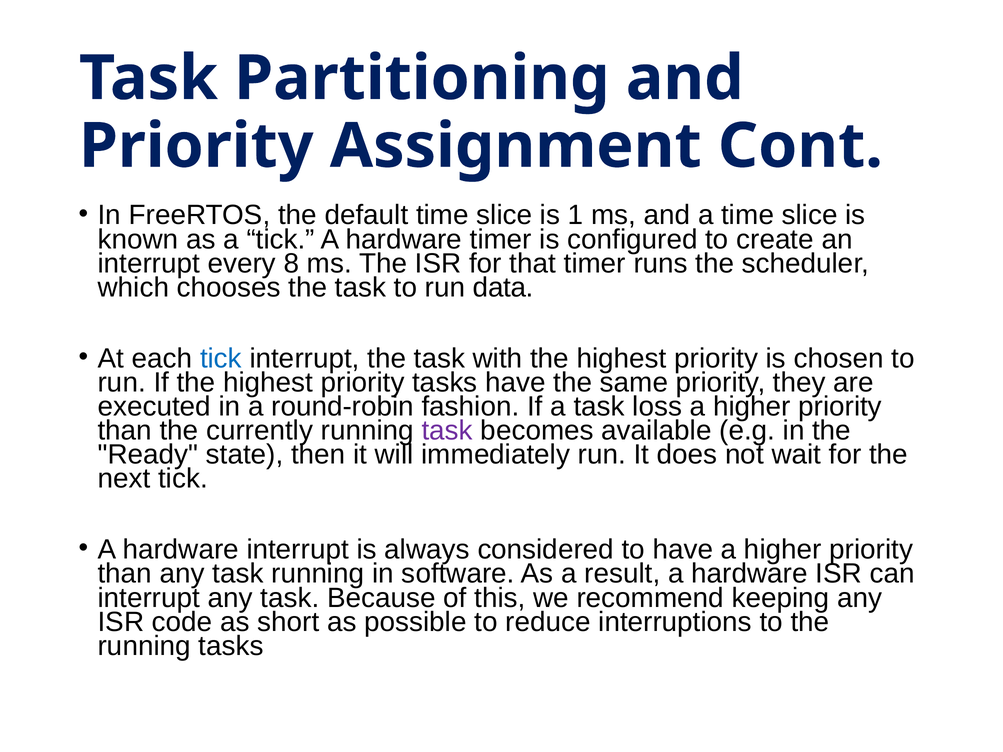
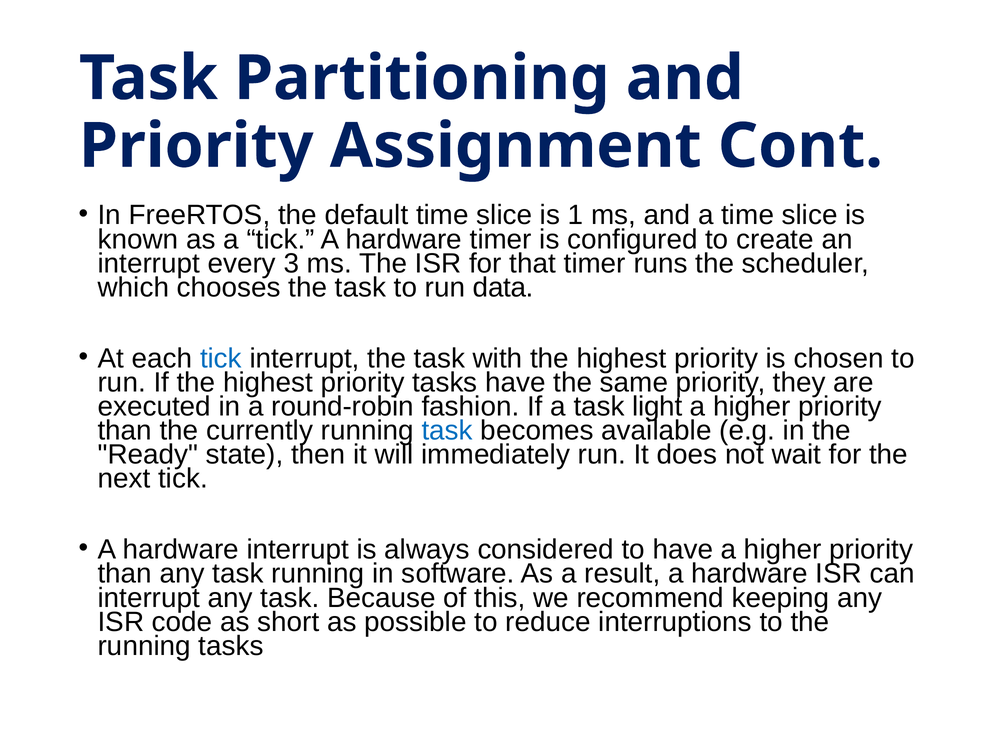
8: 8 -> 3
loss: loss -> light
task at (447, 431) colour: purple -> blue
